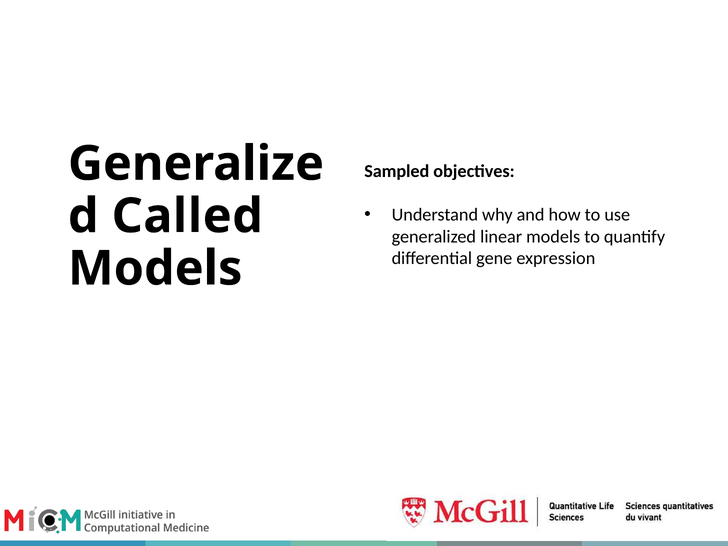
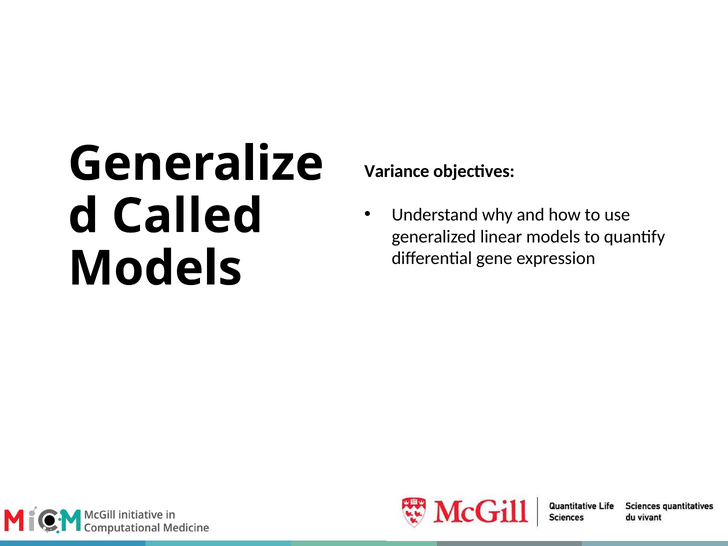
Sampled: Sampled -> Variance
